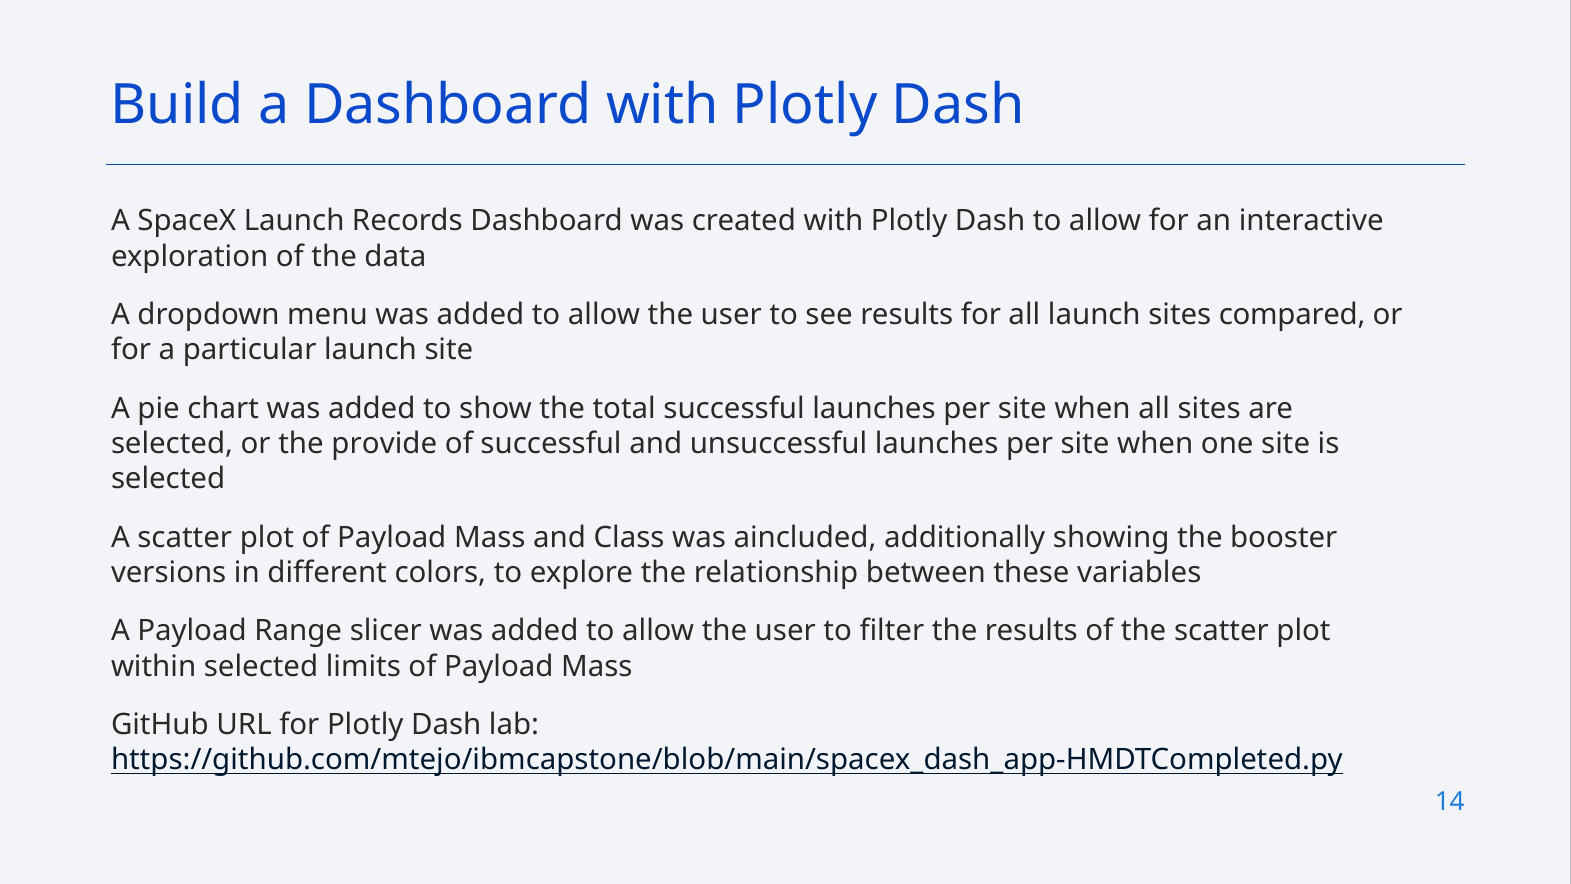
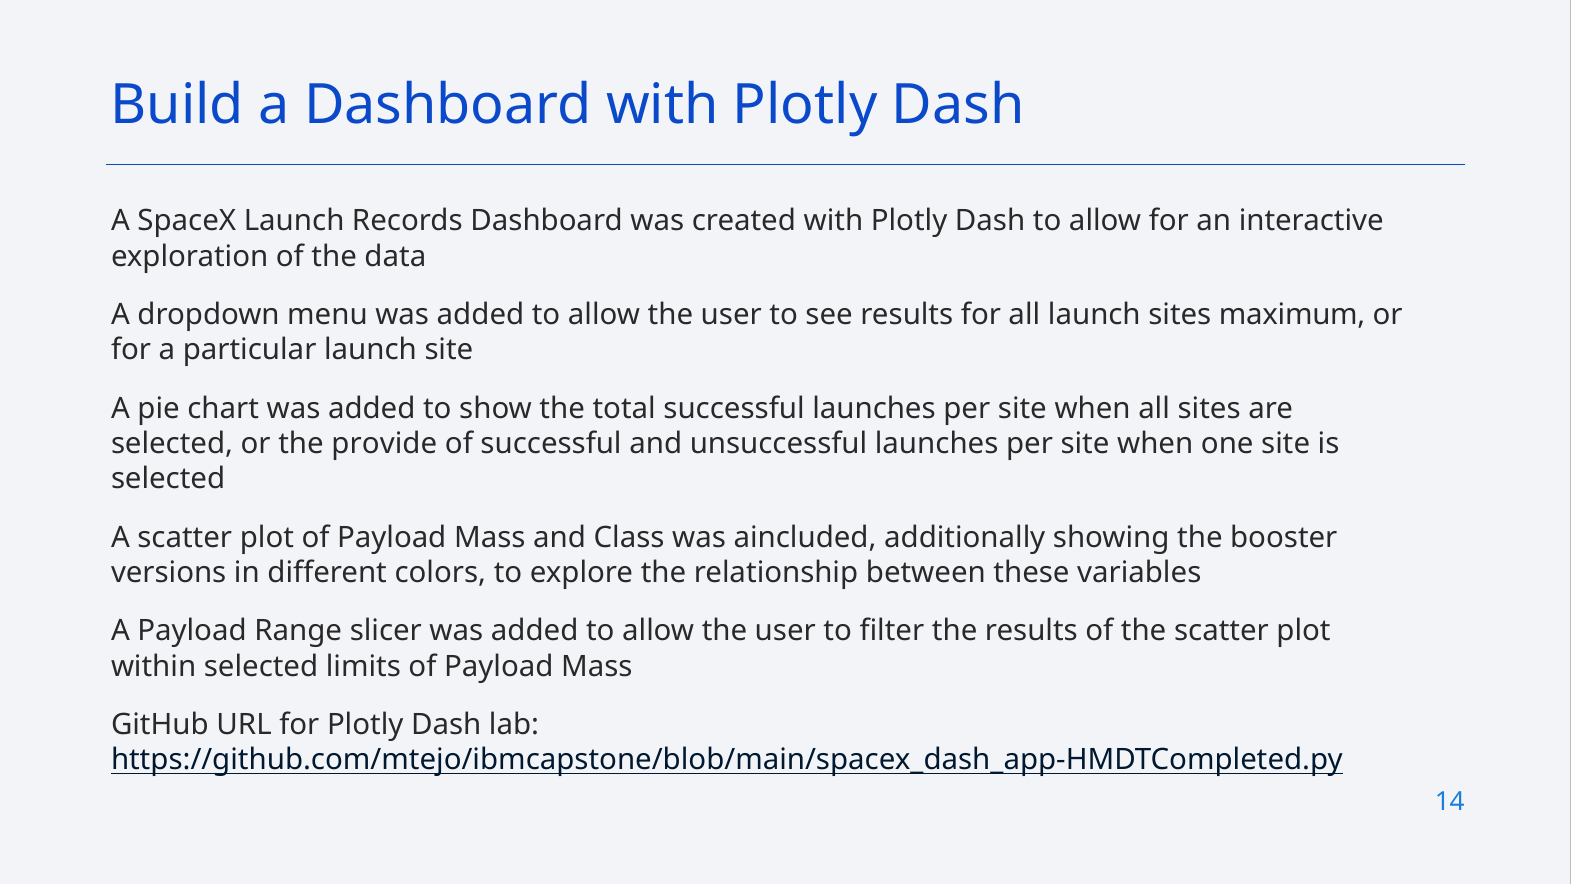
compared: compared -> maximum
